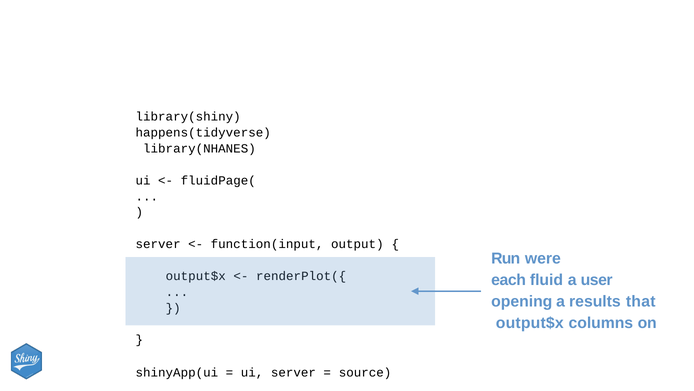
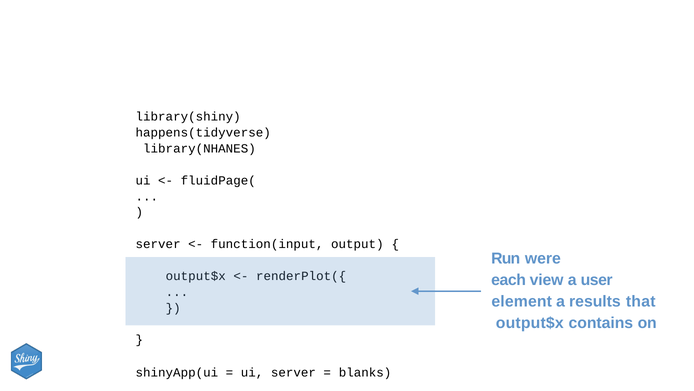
fluid: fluid -> view
opening: opening -> element
columns: columns -> contains
source: source -> blanks
